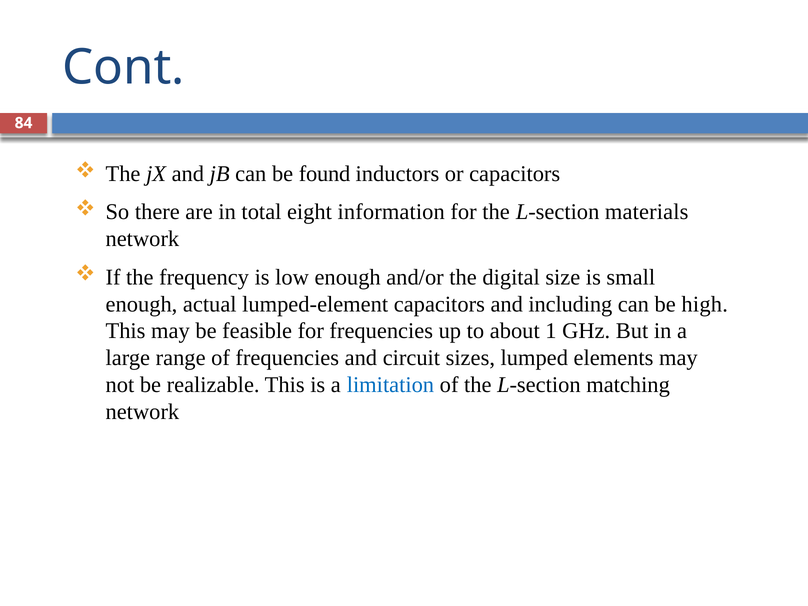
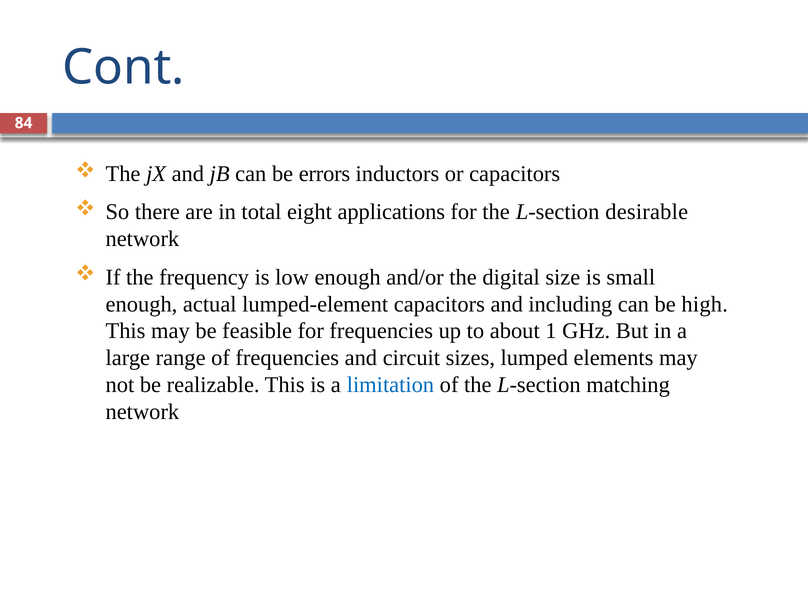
found: found -> errors
information: information -> applications
materials: materials -> desirable
